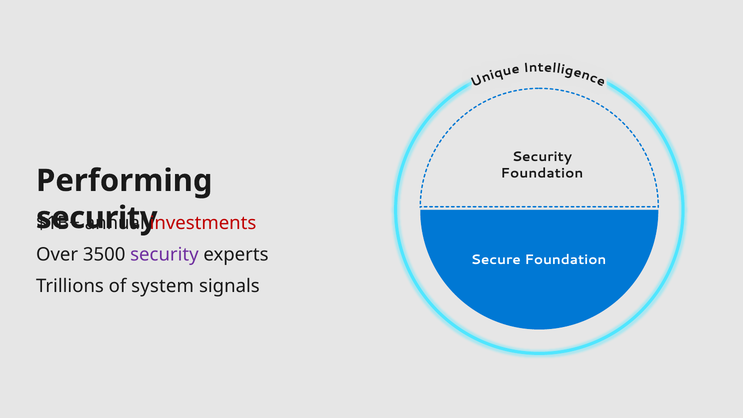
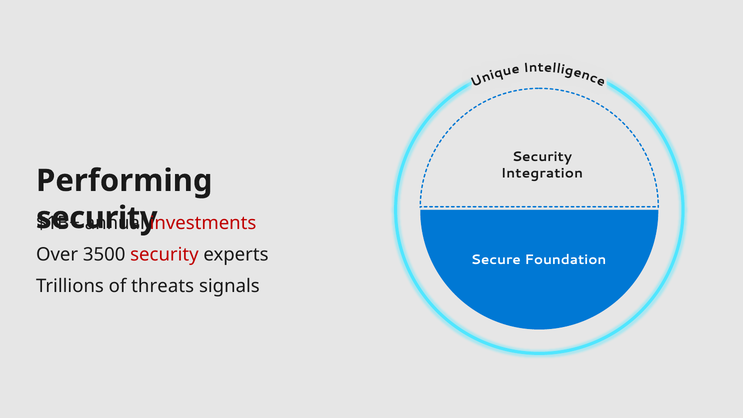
Foundation at (542, 173): Foundation -> Integration
security at (164, 254) colour: purple -> red
system: system -> threats
